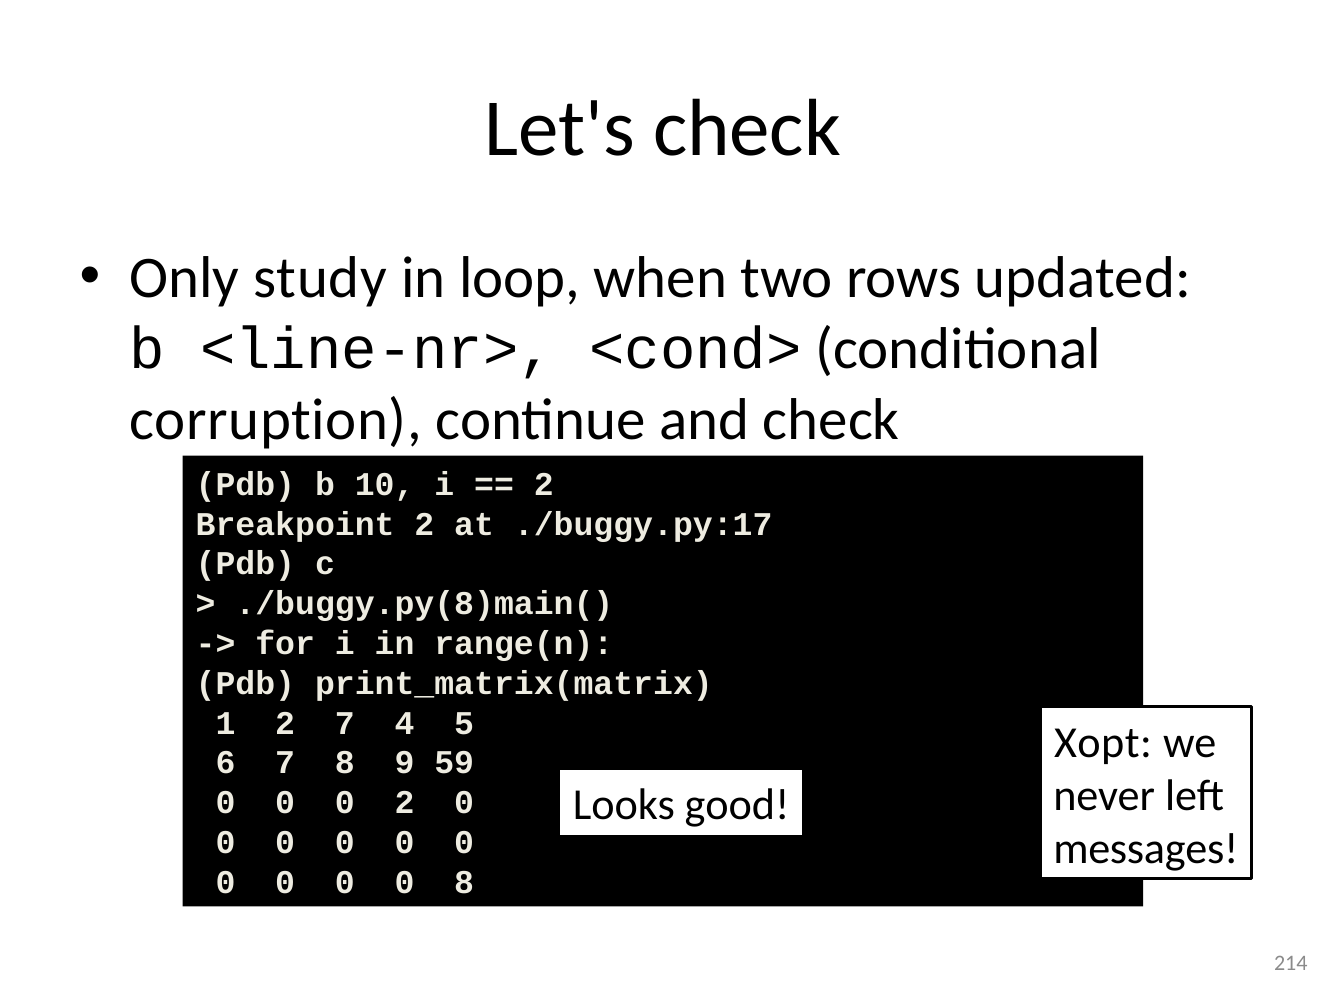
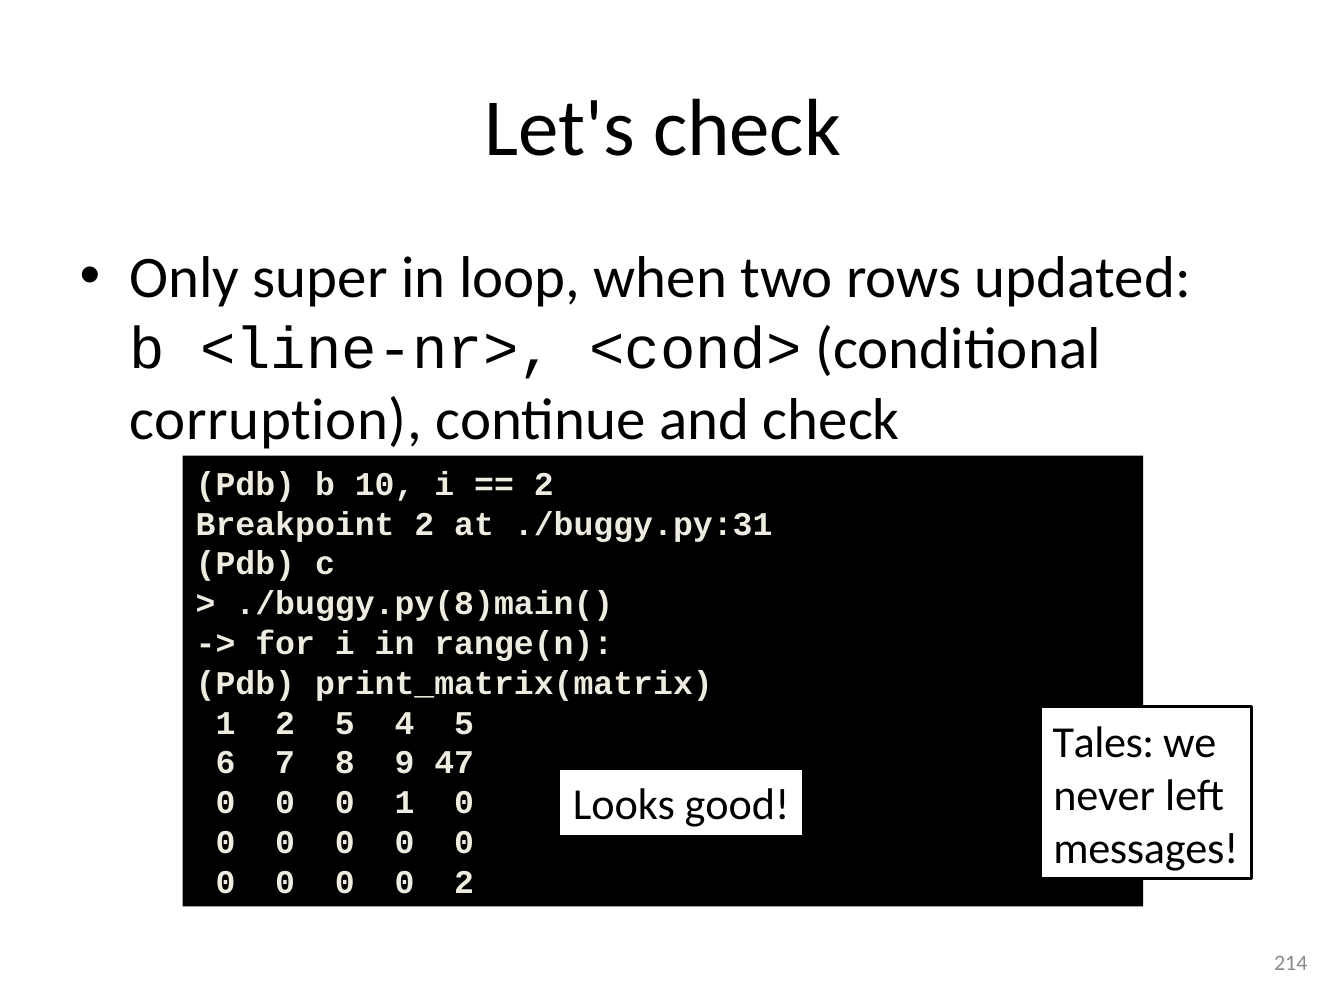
study: study -> super
./buggy.py:17: ./buggy.py:17 -> ./buggy.py:31
2 7: 7 -> 5
Xopt: Xopt -> Tales
59: 59 -> 47
0 2: 2 -> 1
0 8: 8 -> 2
